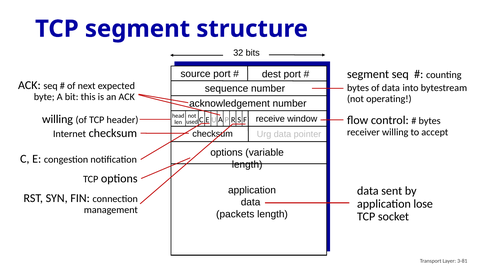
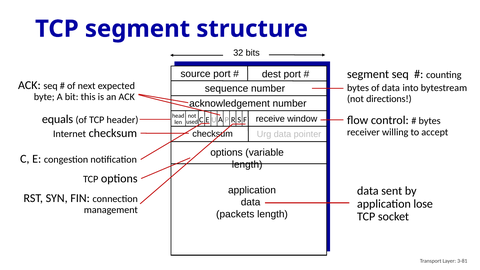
operating: operating -> directions
willing at (57, 119): willing -> equals
